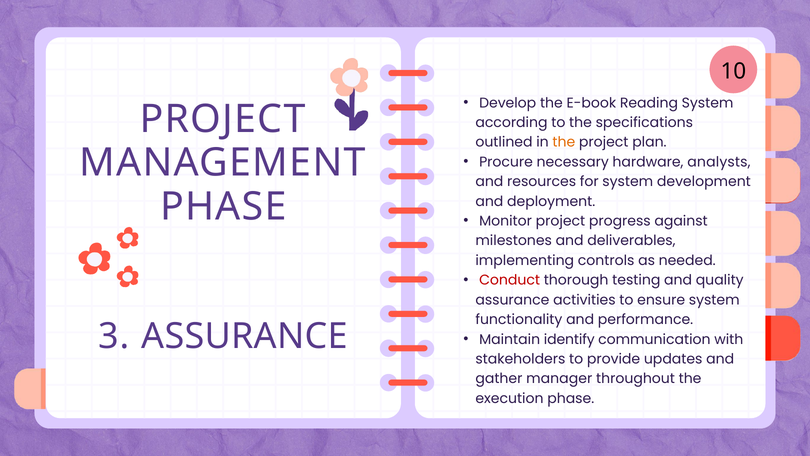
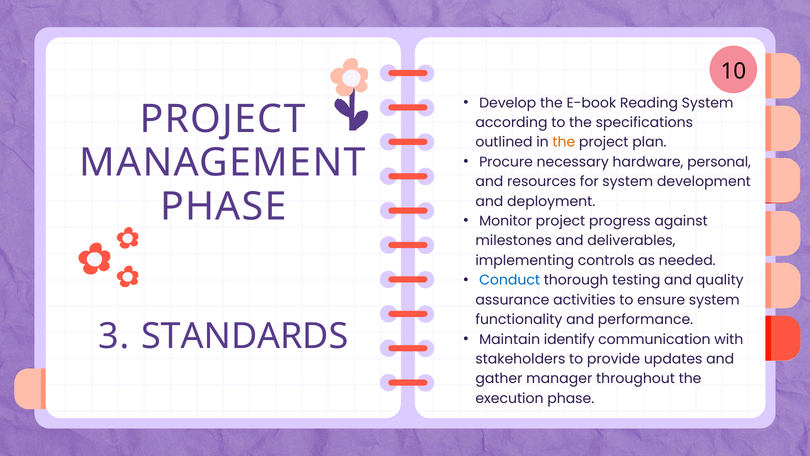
analysts: analysts -> personal
Conduct colour: red -> blue
3 ASSURANCE: ASSURANCE -> STANDARDS
